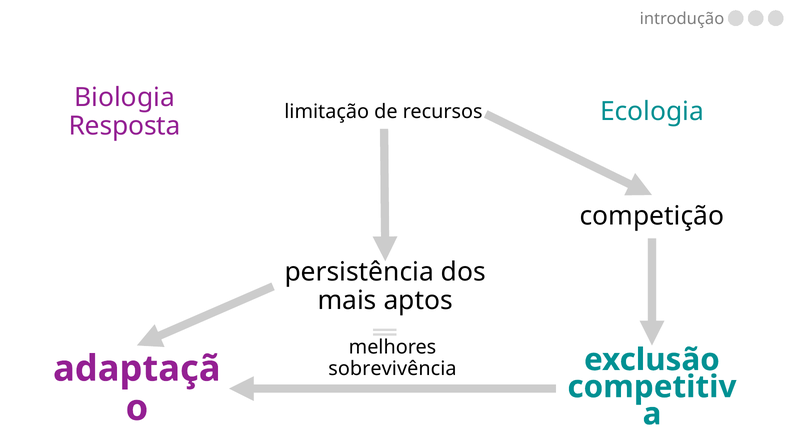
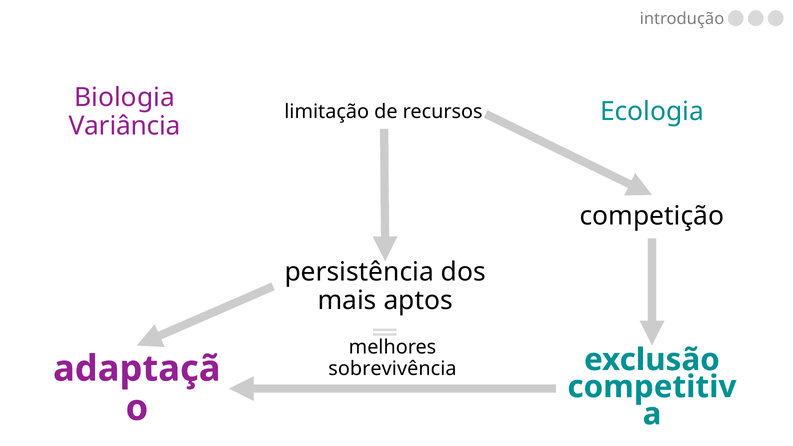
Resposta: Resposta -> Variância
